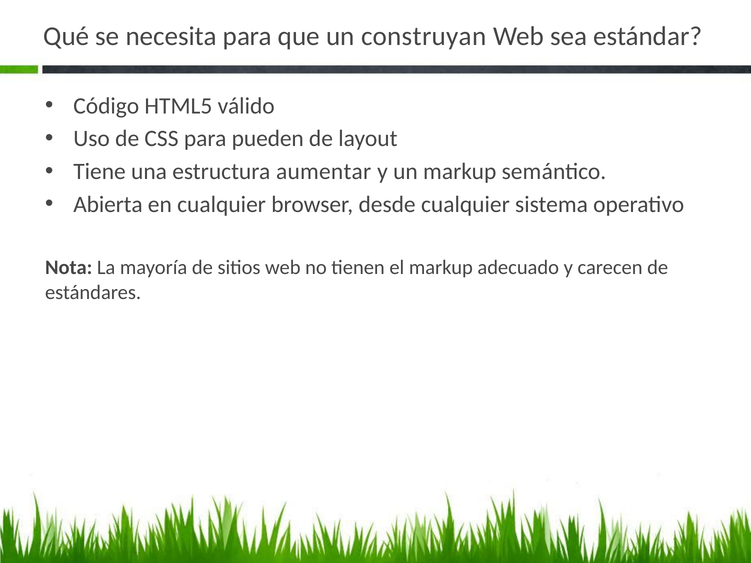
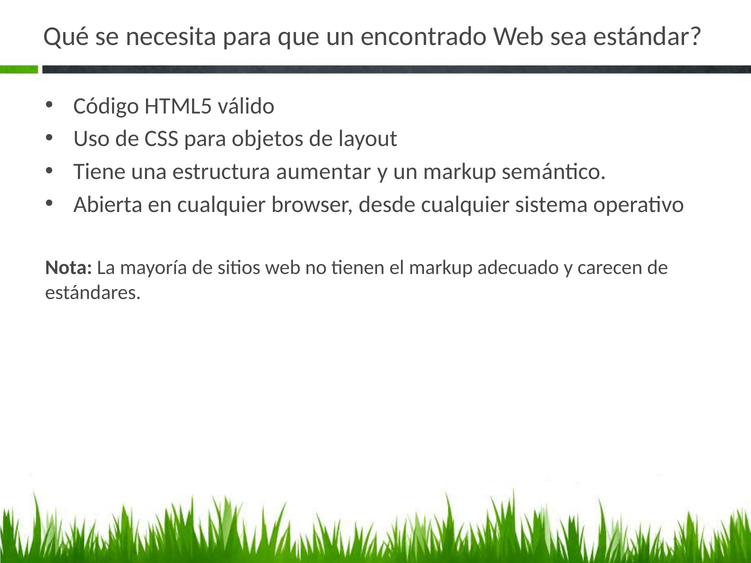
construyan: construyan -> encontrado
pueden: pueden -> objetos
